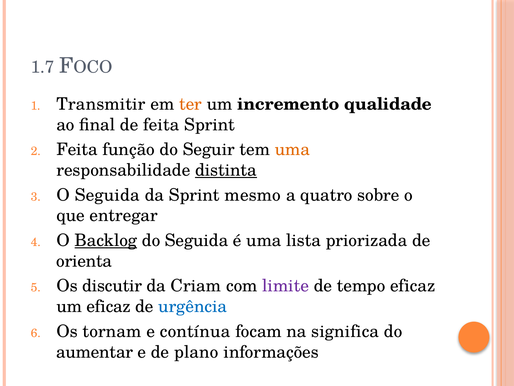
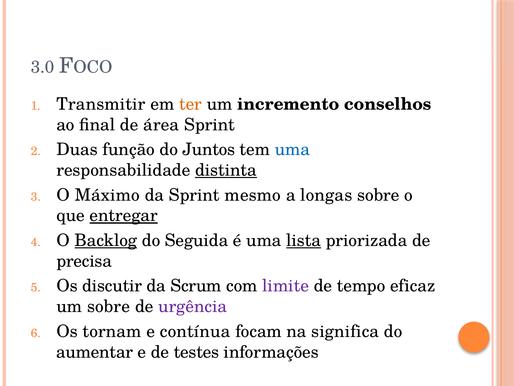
1.7: 1.7 -> 3.0
qualidade: qualidade -> conselhos
de feita: feita -> área
Feita at (77, 149): Feita -> Duas
Seguir: Seguir -> Juntos
uma at (292, 149) colour: orange -> blue
O Seguida: Seguida -> Máximo
quatro: quatro -> longas
entregar underline: none -> present
lista underline: none -> present
orienta: orienta -> precisa
Criam: Criam -> Scrum
um eficaz: eficaz -> sobre
urgência colour: blue -> purple
plano: plano -> testes
